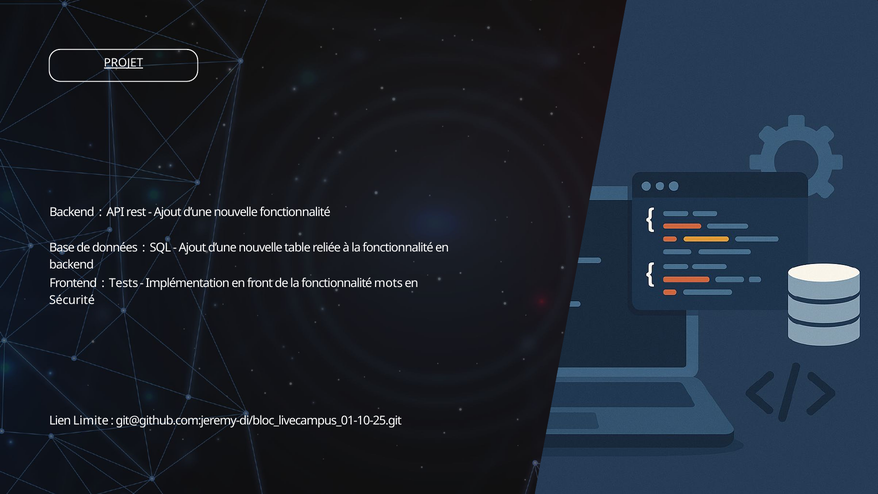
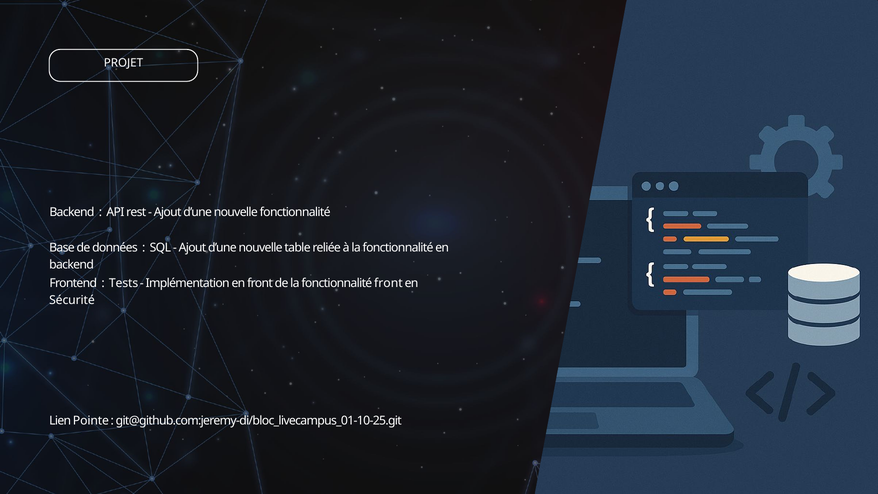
PROJET underline: present -> none
fonctionnalité mots: mots -> front
Limite: Limite -> Pointe
